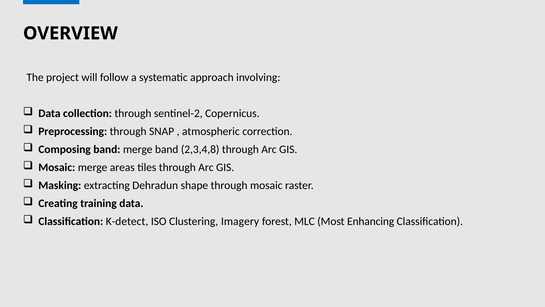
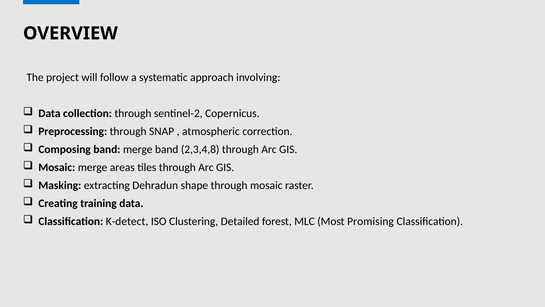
Imagery: Imagery -> Detailed
Enhancing: Enhancing -> Promising
